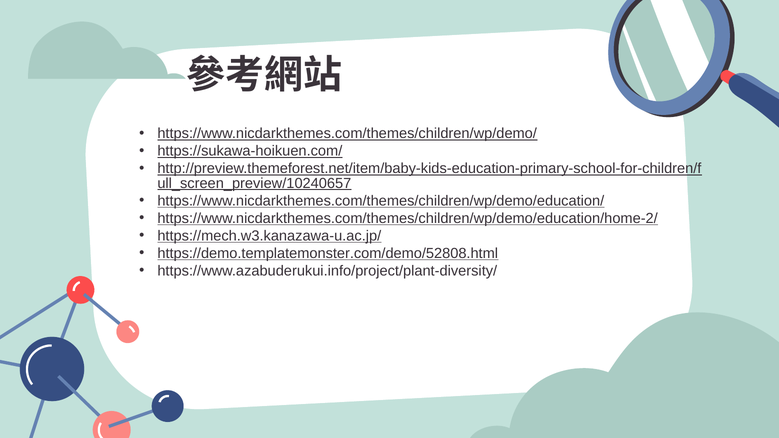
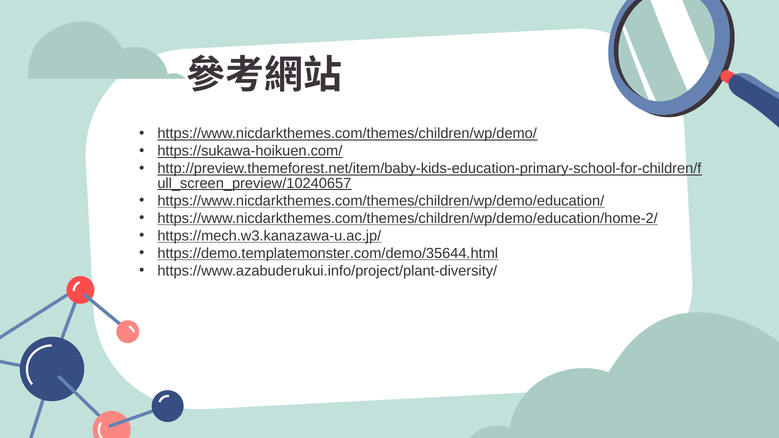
https://demo.templatemonster.com/demo/52808.html: https://demo.templatemonster.com/demo/52808.html -> https://demo.templatemonster.com/demo/35644.html
